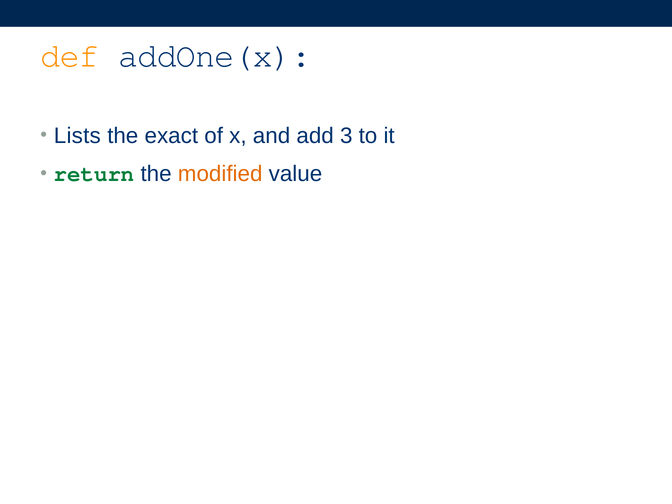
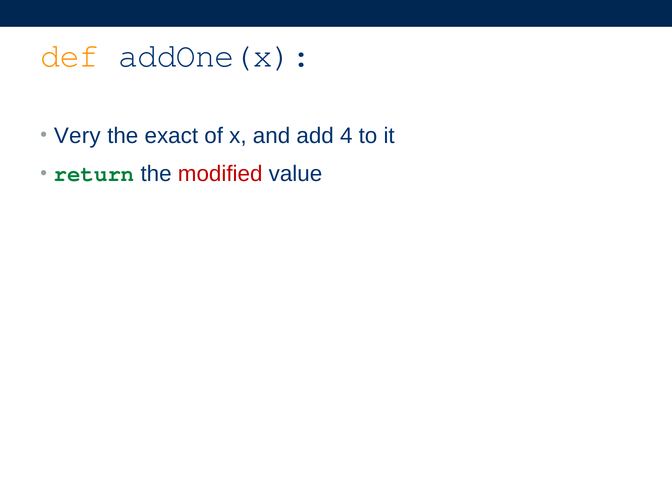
Lists: Lists -> Very
3: 3 -> 4
modified colour: orange -> red
